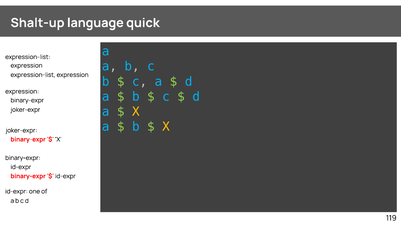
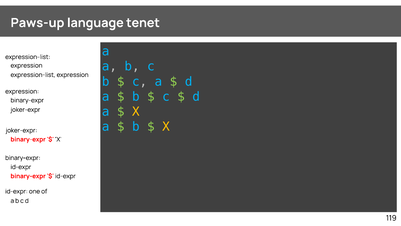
Shalt-up: Shalt-up -> Paws-up
quick: quick -> tenet
